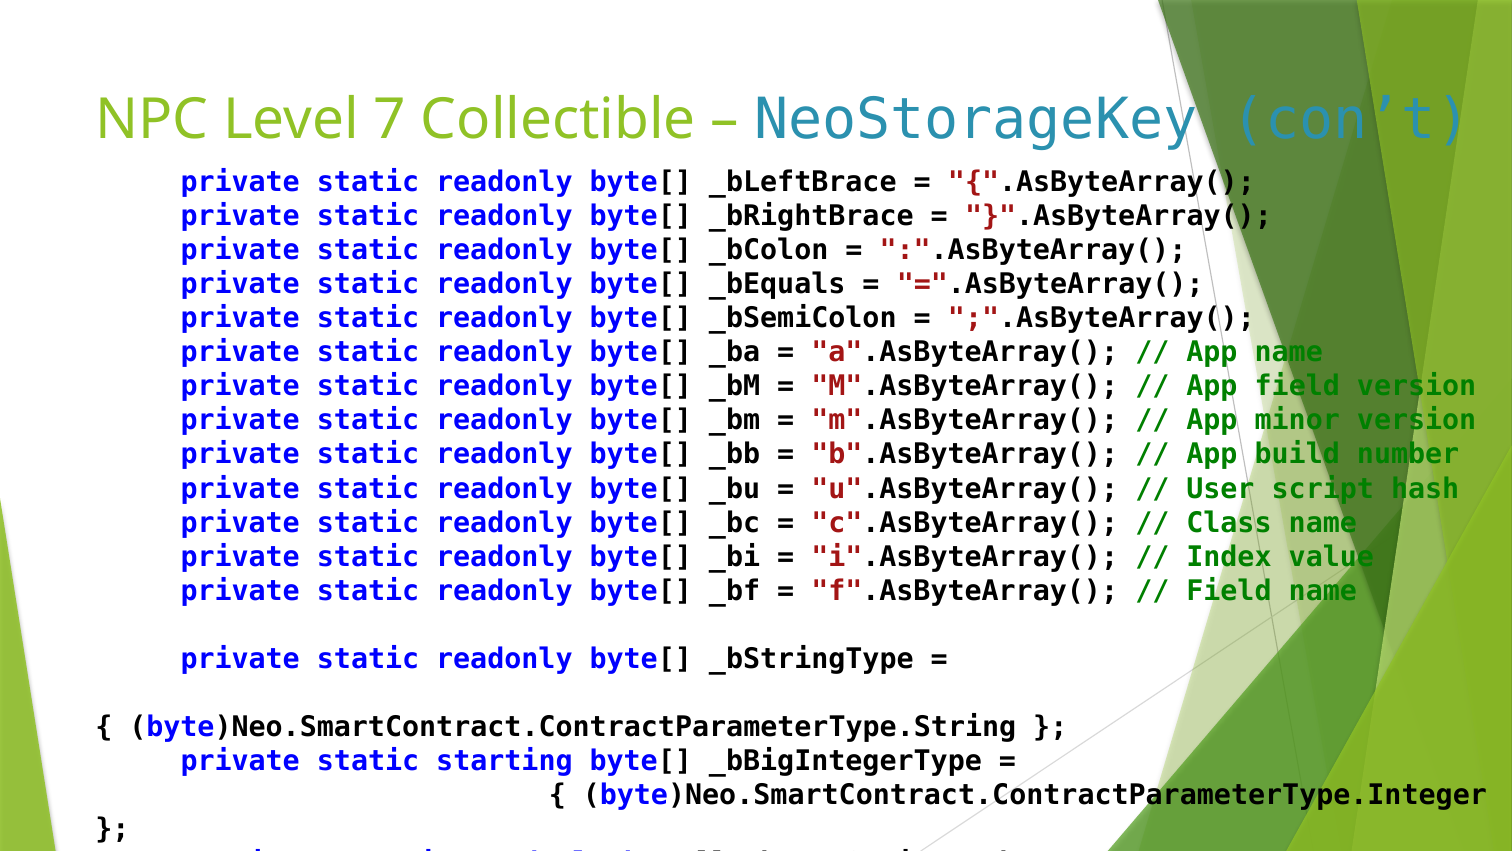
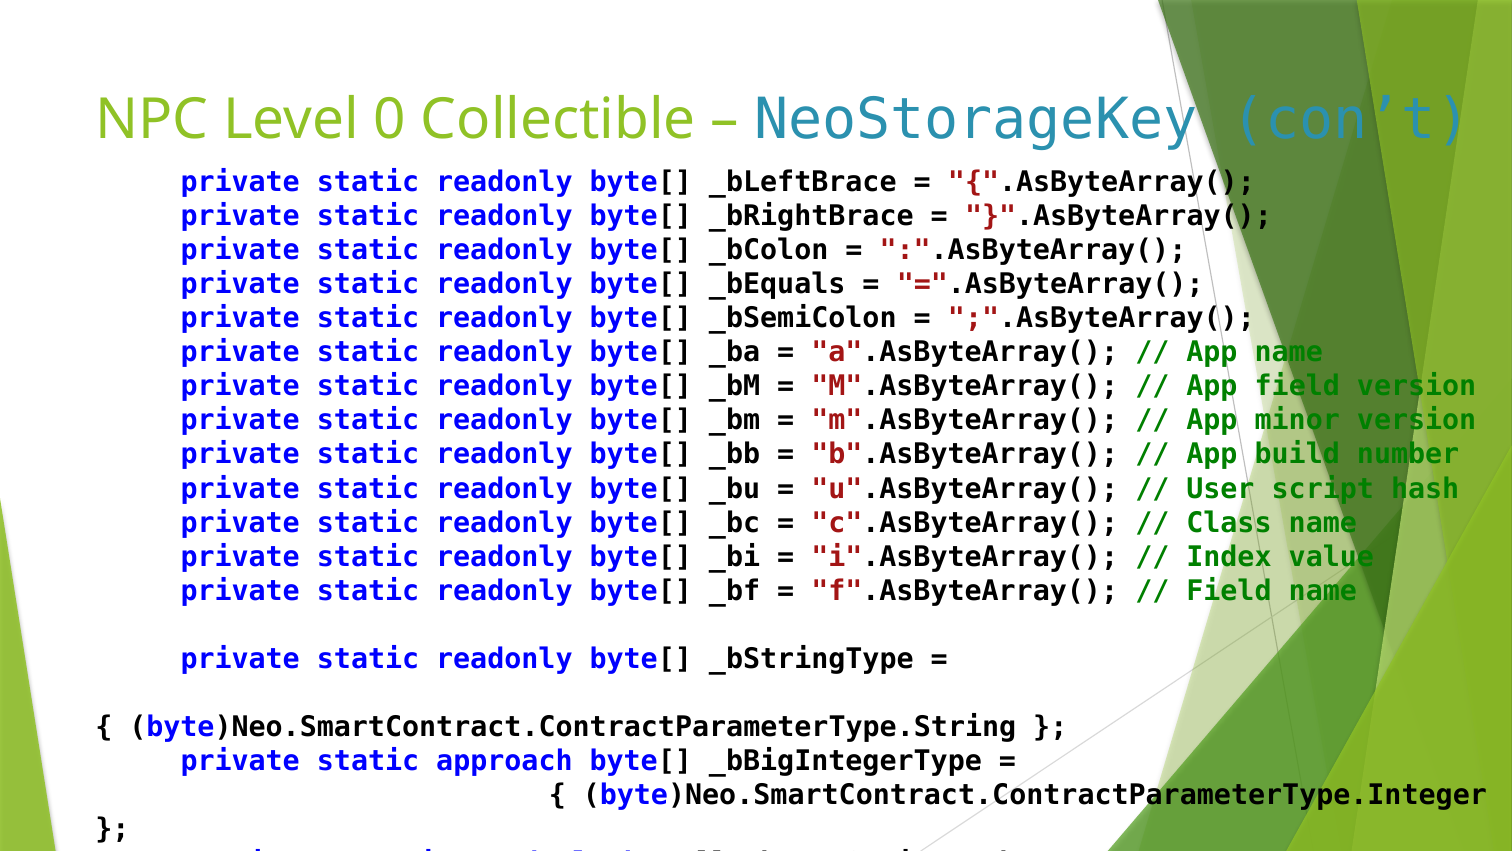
7: 7 -> 0
starting: starting -> approach
